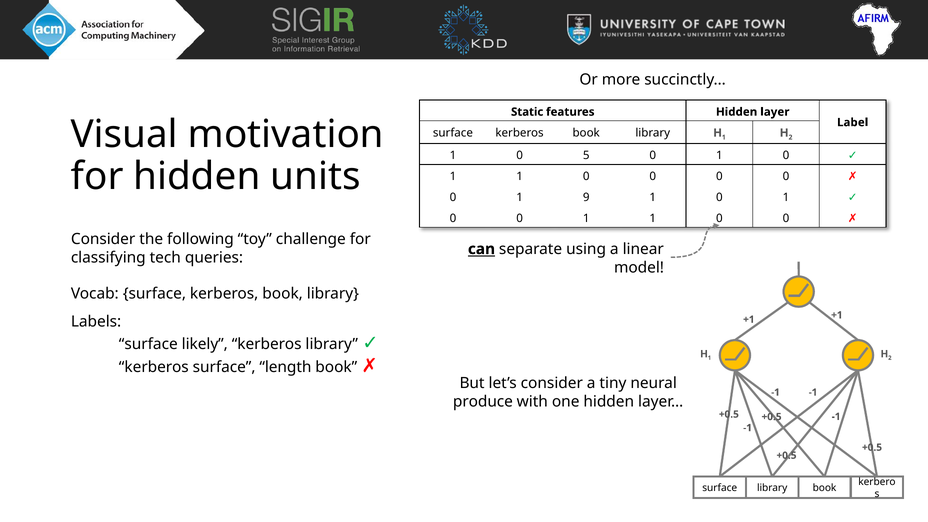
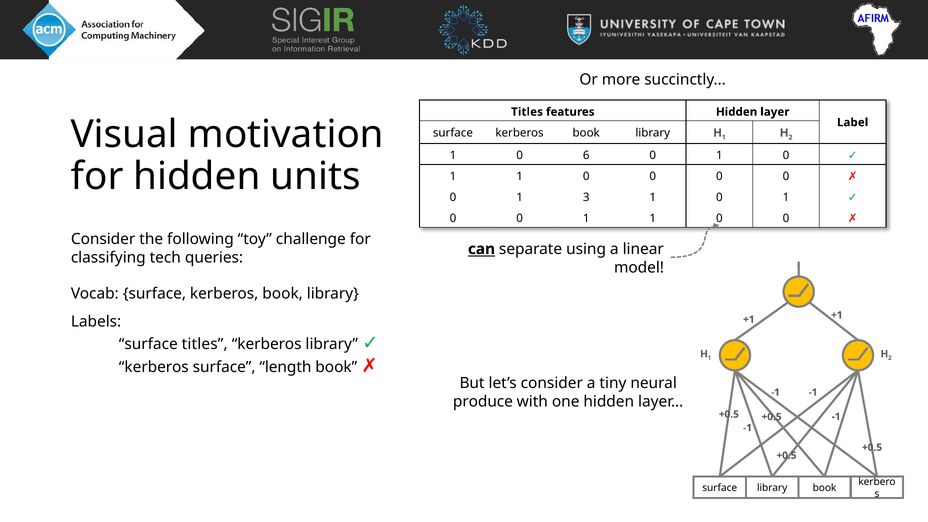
Static at (527, 112): Static -> Titles
5: 5 -> 6
9: 9 -> 3
surface likely: likely -> titles
